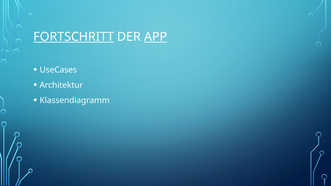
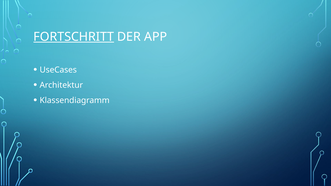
APP underline: present -> none
